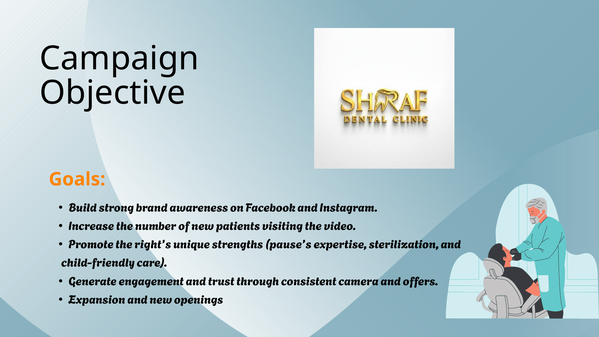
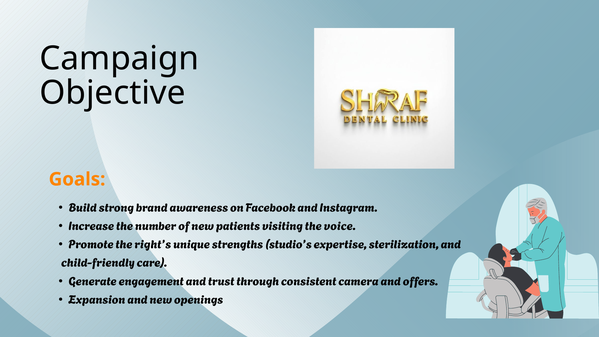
video: video -> voice
pause’s: pause’s -> studio’s
